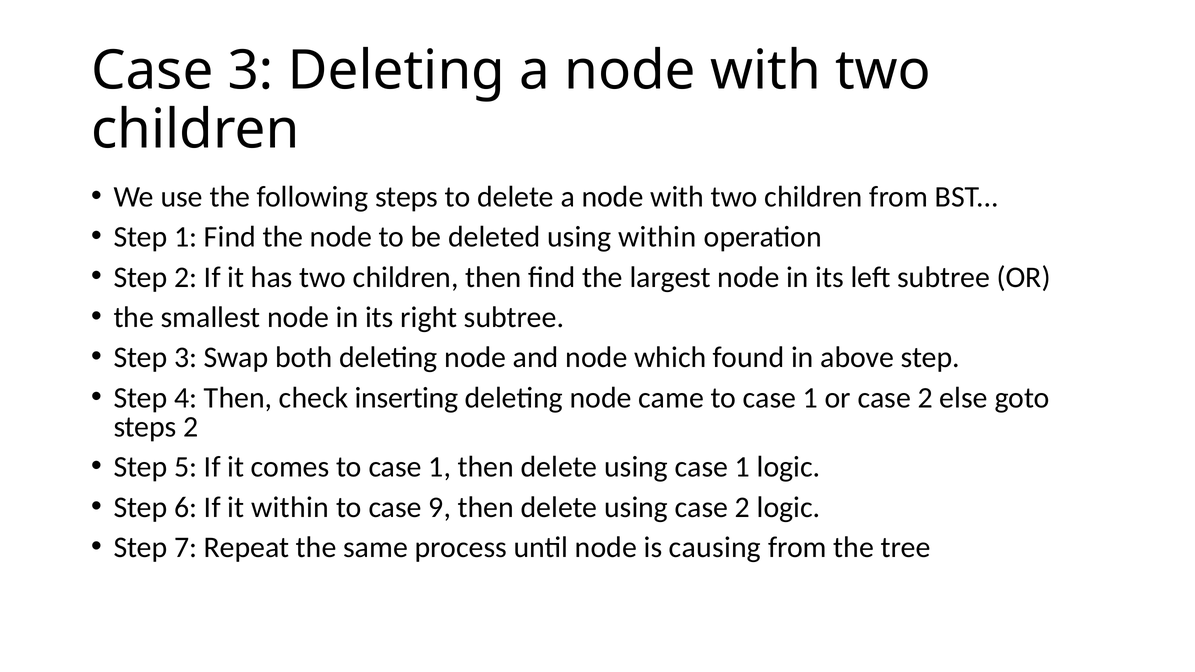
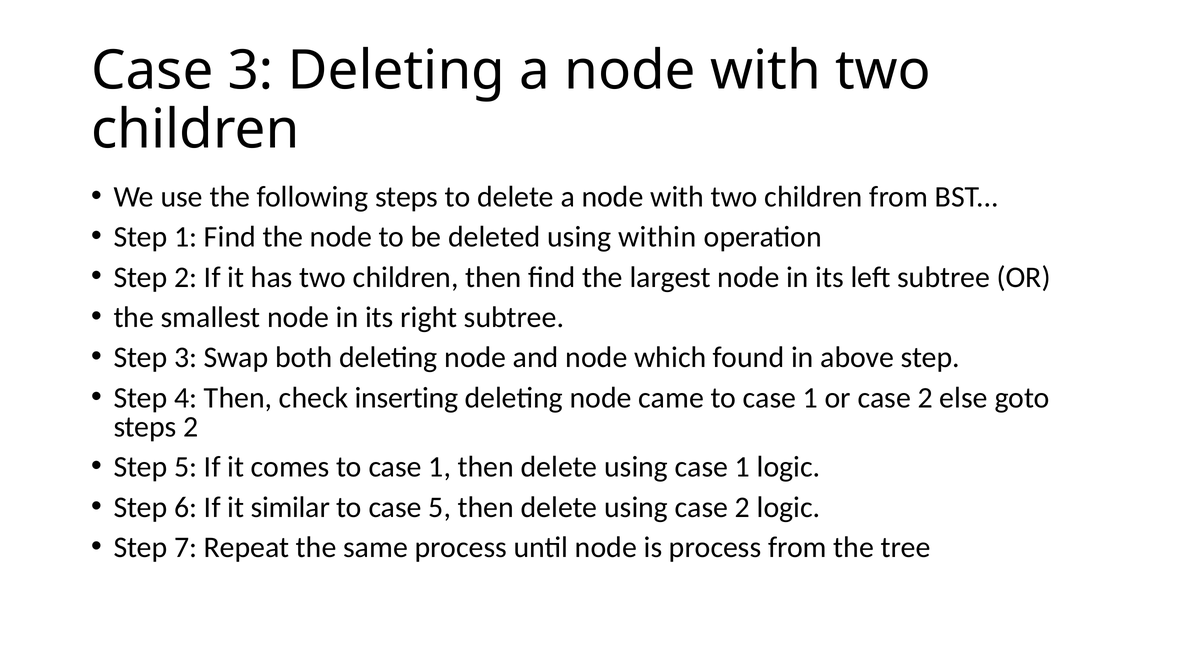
it within: within -> similar
case 9: 9 -> 5
is causing: causing -> process
